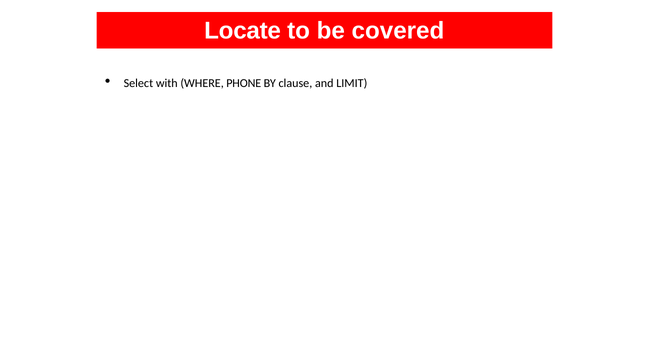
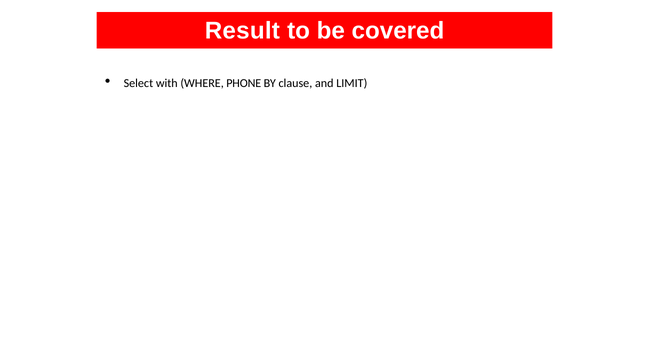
Locate: Locate -> Result
